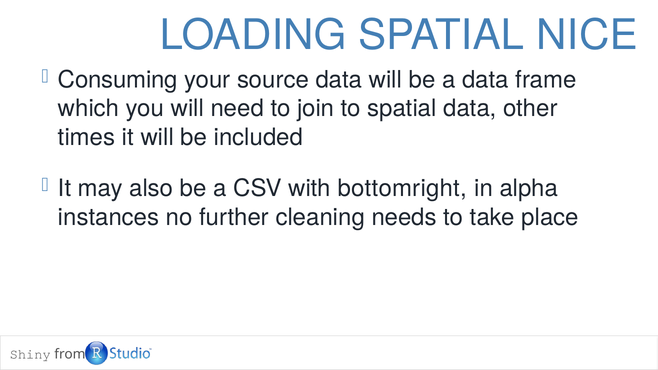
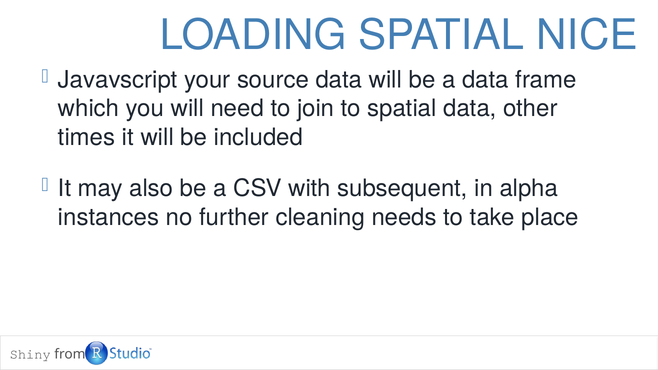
Consuming: Consuming -> Javavscript
bottomright: bottomright -> subsequent
